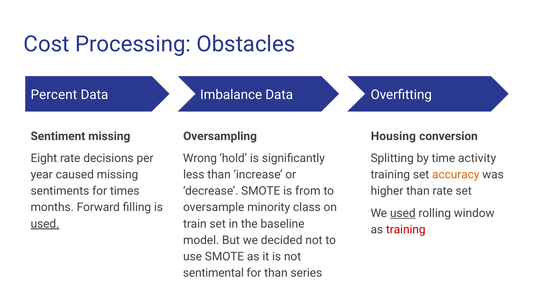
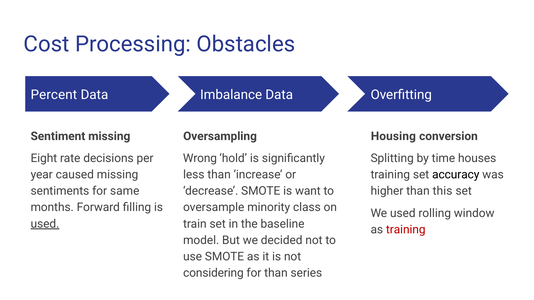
activity: activity -> houses
accuracy colour: orange -> black
times: times -> same
from: from -> want
than rate: rate -> this
used at (403, 214) underline: present -> none
sentimental: sentimental -> considering
